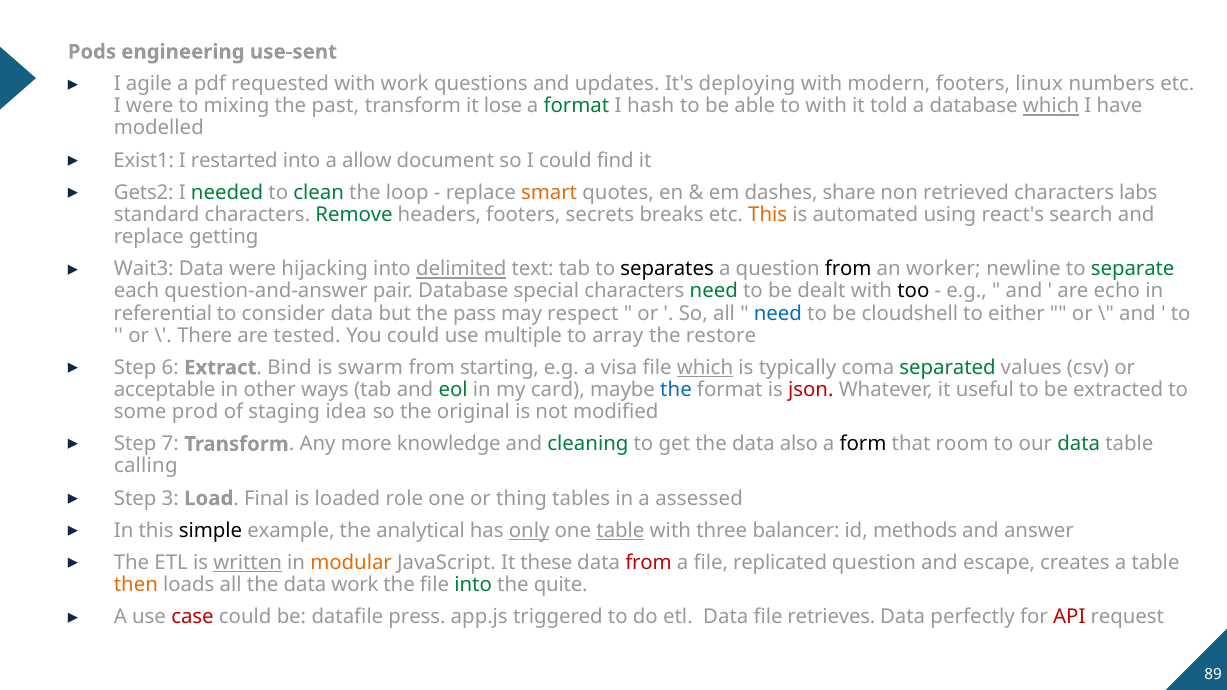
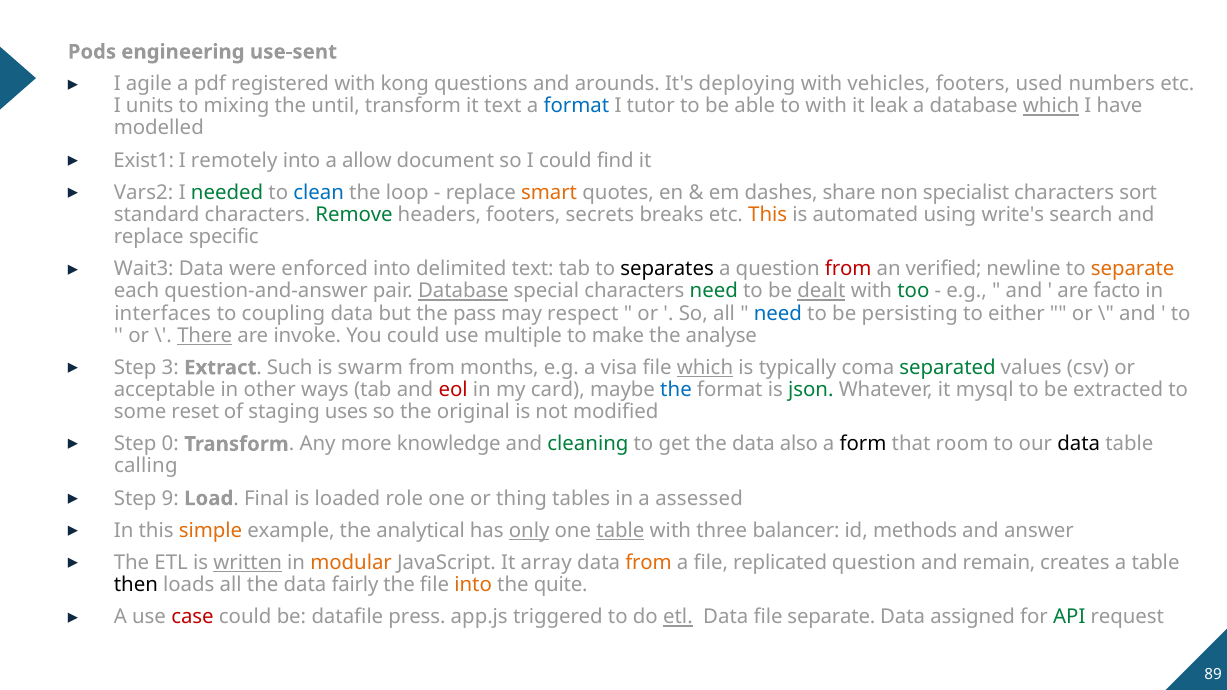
requested: requested -> registered
with work: work -> kong
updates: updates -> arounds
modern: modern -> vehicles
linux: linux -> used
I were: were -> units
past: past -> until
it lose: lose -> text
format at (576, 106) colour: green -> blue
hash: hash -> tutor
told: told -> leak
restarted: restarted -> remotely
Gets2: Gets2 -> Vars2
clean colour: green -> blue
retrieved: retrieved -> specialist
labs: labs -> sort
react's: react's -> write's
getting: getting -> specific
hijacking: hijacking -> enforced
delimited underline: present -> none
from at (848, 269) colour: black -> red
worker: worker -> verified
separate at (1133, 269) colour: green -> orange
Database at (463, 291) underline: none -> present
dealt underline: none -> present
too colour: black -> green
echo: echo -> facto
referential: referential -> interfaces
consider: consider -> coupling
cloudshell: cloudshell -> persisting
There underline: none -> present
tested: tested -> invoke
array: array -> make
restore: restore -> analyse
6: 6 -> 3
Bind: Bind -> Such
starting: starting -> months
eol colour: green -> red
json colour: red -> green
useful: useful -> mysql
prod: prod -> reset
idea: idea -> uses
7: 7 -> 0
data at (1079, 444) colour: green -> black
3: 3 -> 9
simple colour: black -> orange
these: these -> array
from at (649, 563) colour: red -> orange
escape: escape -> remain
then colour: orange -> black
data work: work -> fairly
into at (473, 585) colour: green -> orange
etl at (678, 617) underline: none -> present
file retrieves: retrieves -> separate
perfectly: perfectly -> assigned
API colour: red -> green
